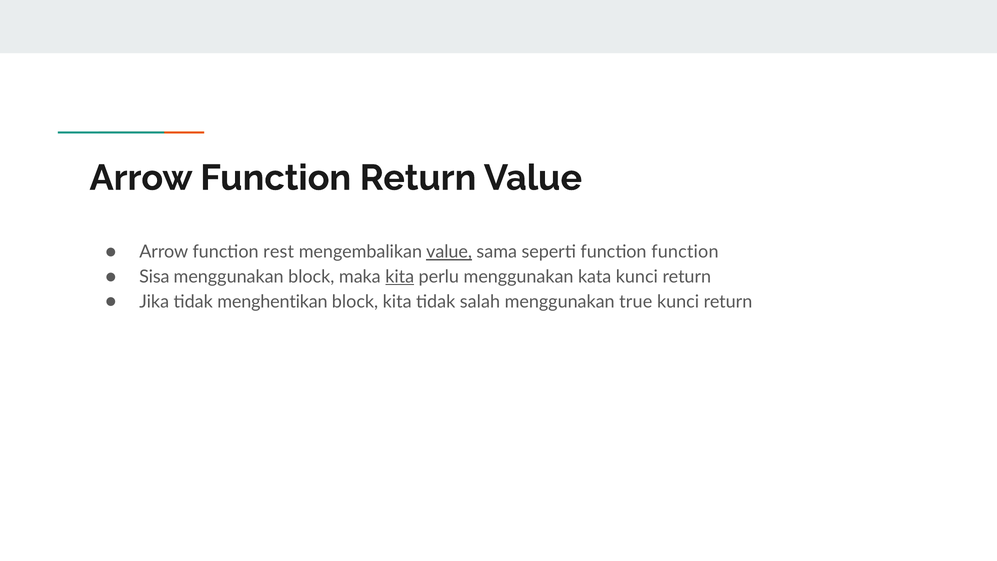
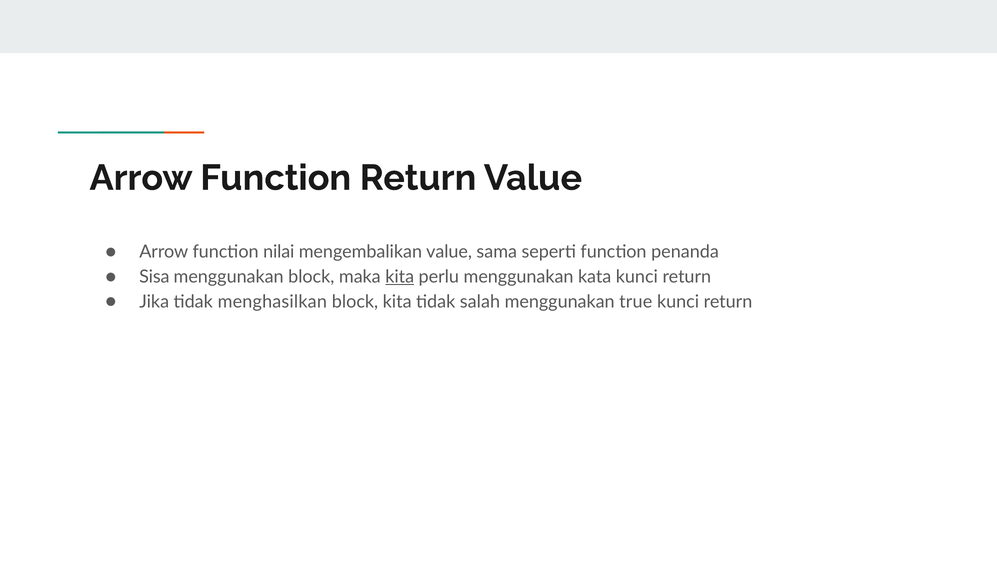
rest: rest -> nilai
value at (449, 252) underline: present -> none
function function: function -> penanda
menghentikan: menghentikan -> menghasilkan
